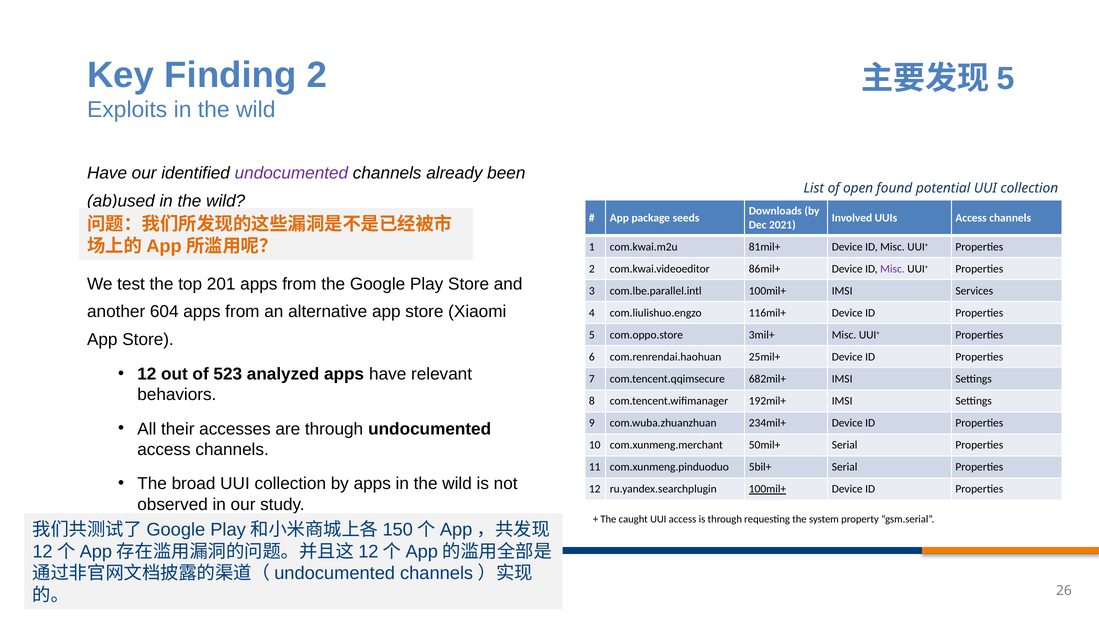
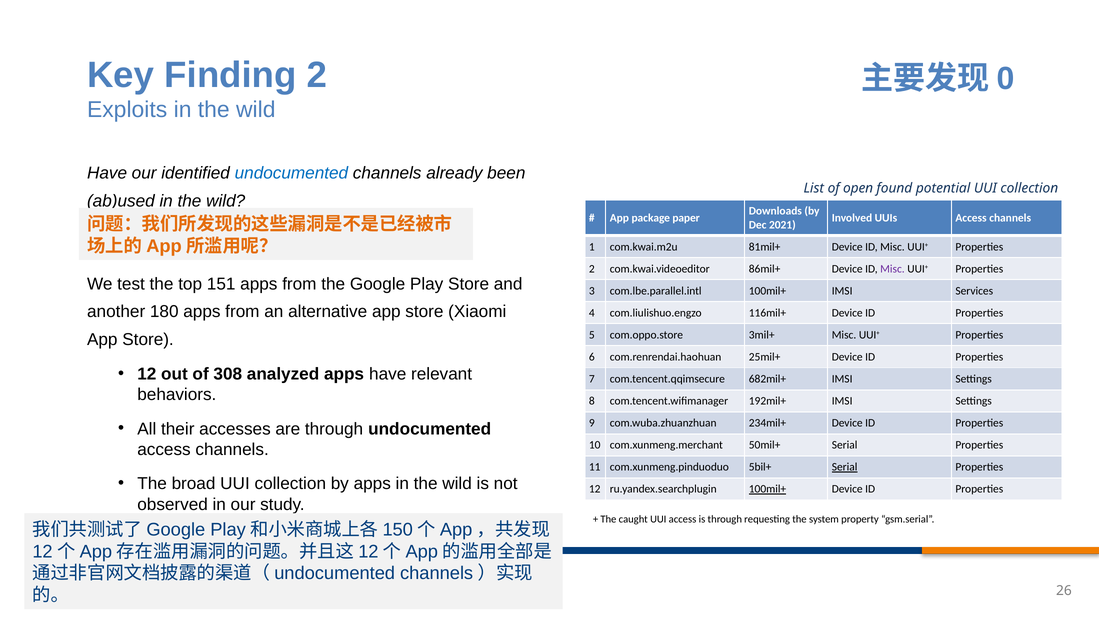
5 at (1006, 79): 5 -> 0
undocumented at (291, 173) colour: purple -> blue
seeds: seeds -> paper
201: 201 -> 151
604: 604 -> 180
523: 523 -> 308
Serial at (845, 467) underline: none -> present
